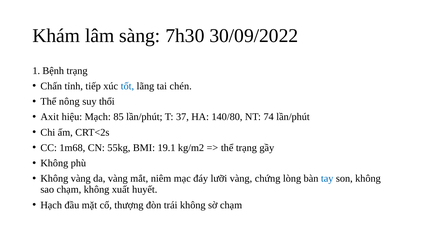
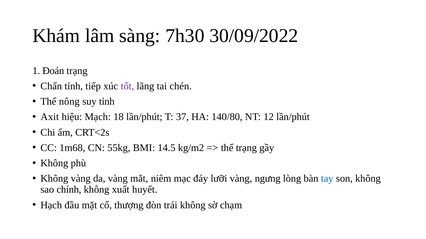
Bệnh: Bệnh -> Đoán
tốt colour: blue -> purple
suy thổi: thổi -> tỉnh
85: 85 -> 18
74: 74 -> 12
19.1: 19.1 -> 14.5
chứng: chứng -> ngưng
sao chạm: chạm -> chính
